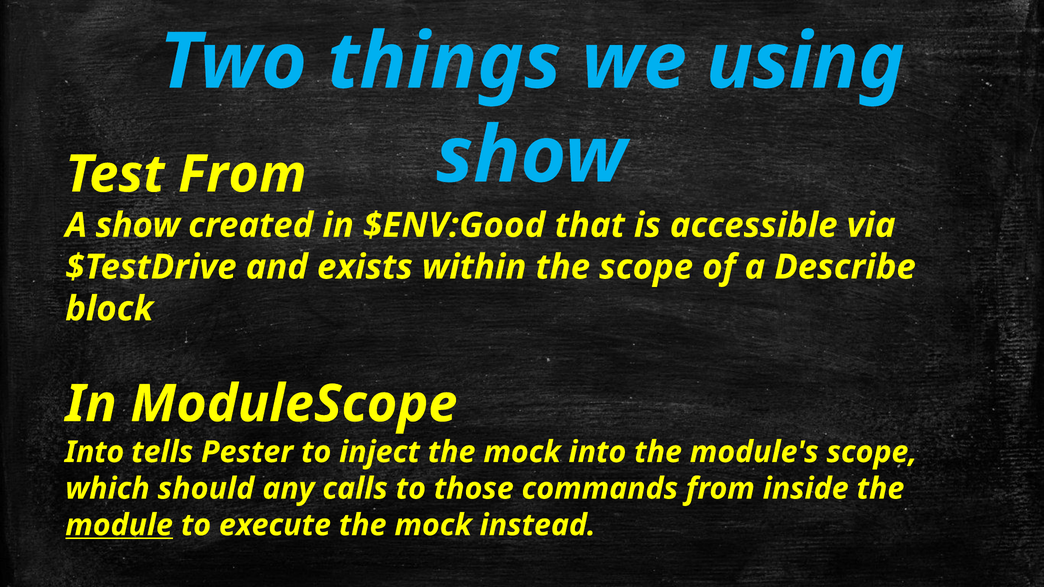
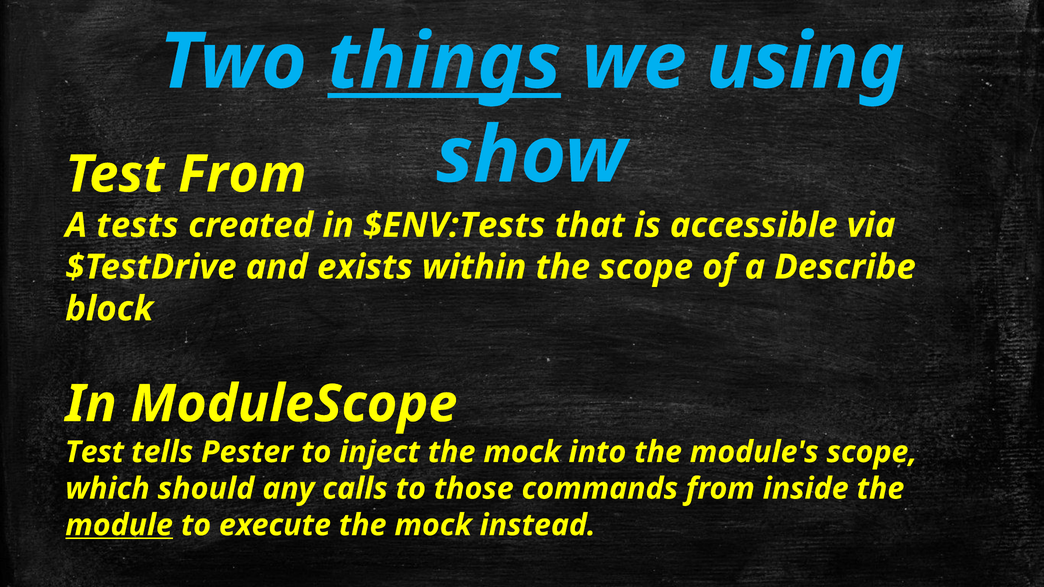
things underline: none -> present
A show: show -> tests
$ENV:Good: $ENV:Good -> $ENV:Tests
Into at (94, 452): Into -> Test
